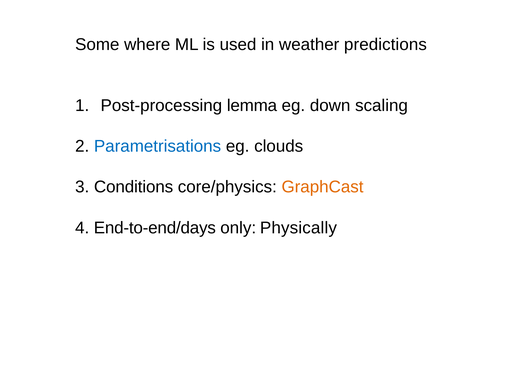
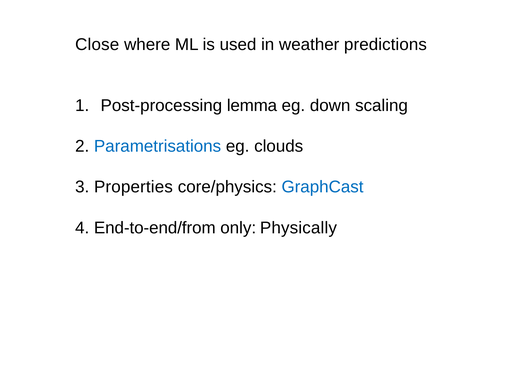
Some: Some -> Close
Conditions: Conditions -> Properties
GraphCast colour: orange -> blue
End-to-end/days: End-to-end/days -> End-to-end/from
